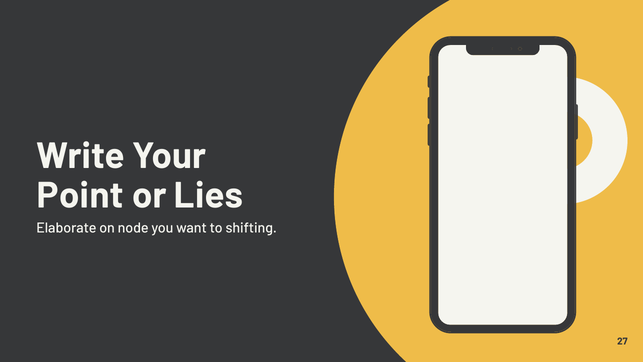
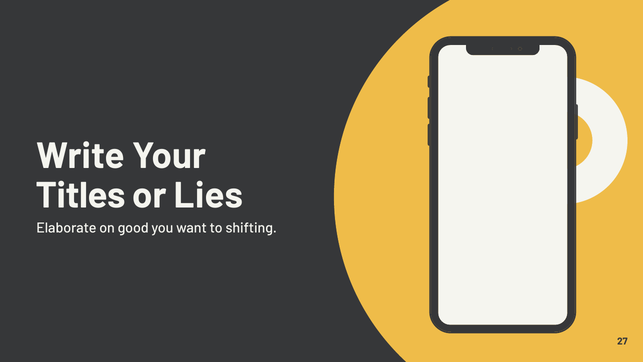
Point: Point -> Titles
node: node -> good
